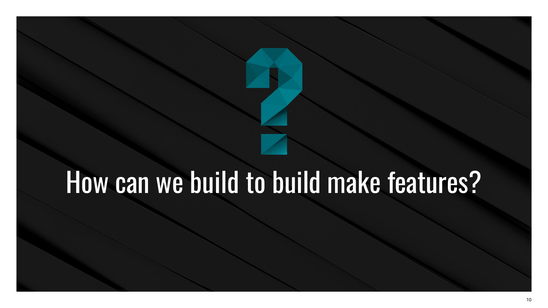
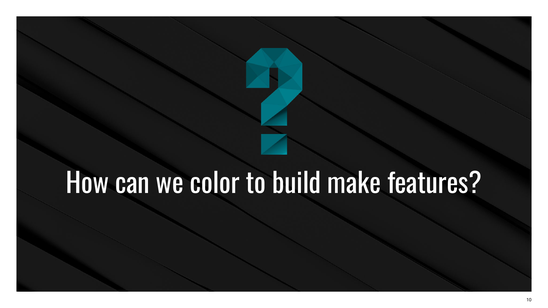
we build: build -> color
